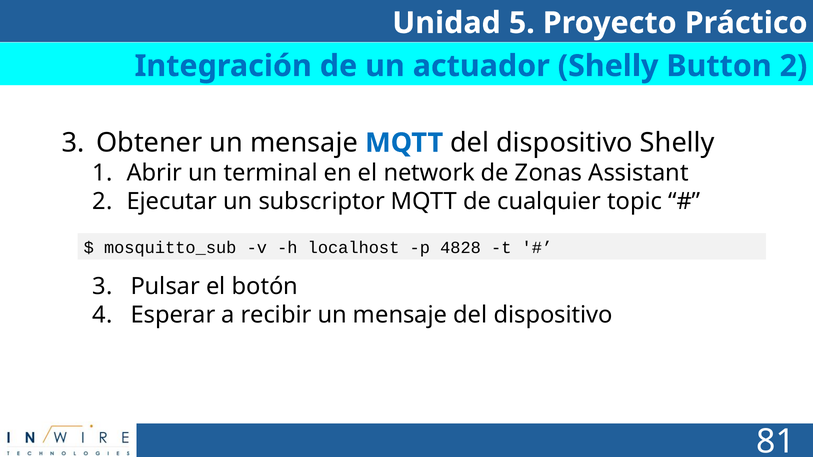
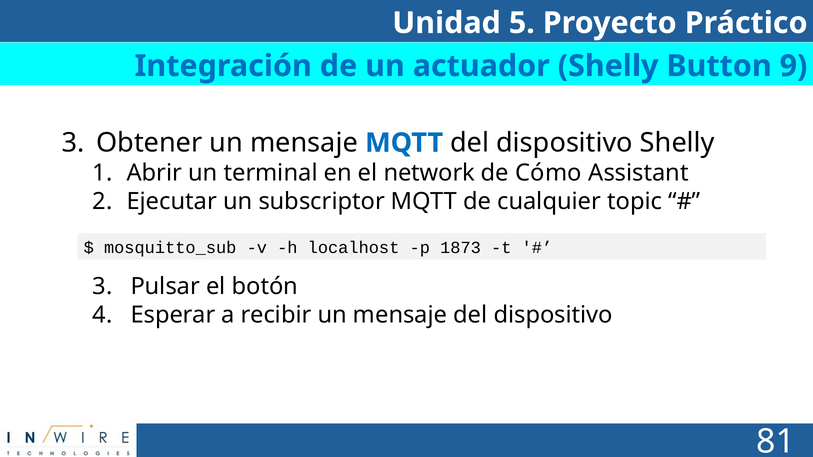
Button 2: 2 -> 9
Zonas: Zonas -> Cómo
4828: 4828 -> 1873
